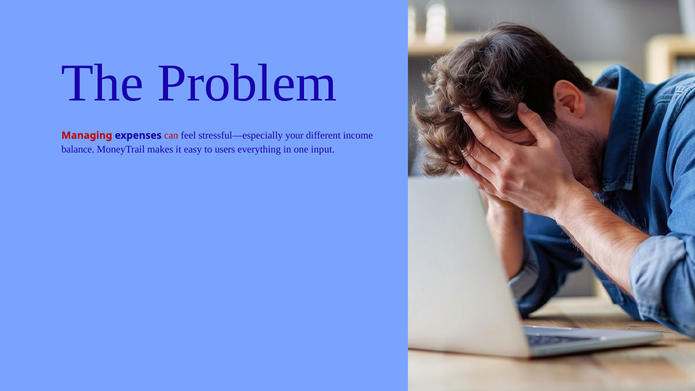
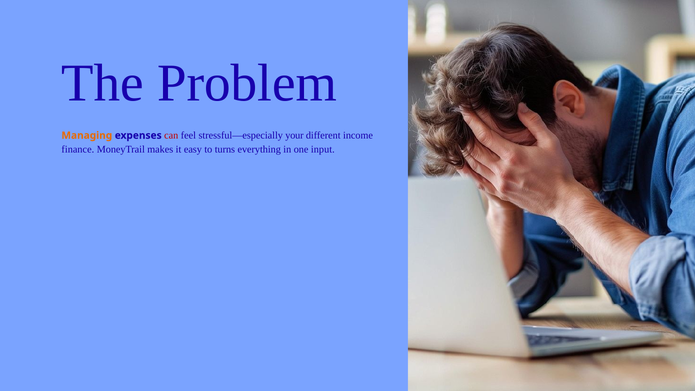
Managing colour: red -> orange
balance: balance -> finance
users: users -> turns
